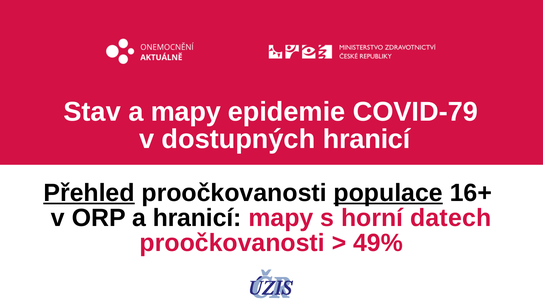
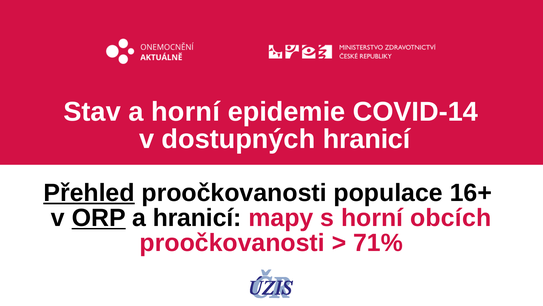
a mapy: mapy -> horní
COVID-79: COVID-79 -> COVID-14
populace underline: present -> none
ORP underline: none -> present
datech: datech -> obcích
49%: 49% -> 71%
